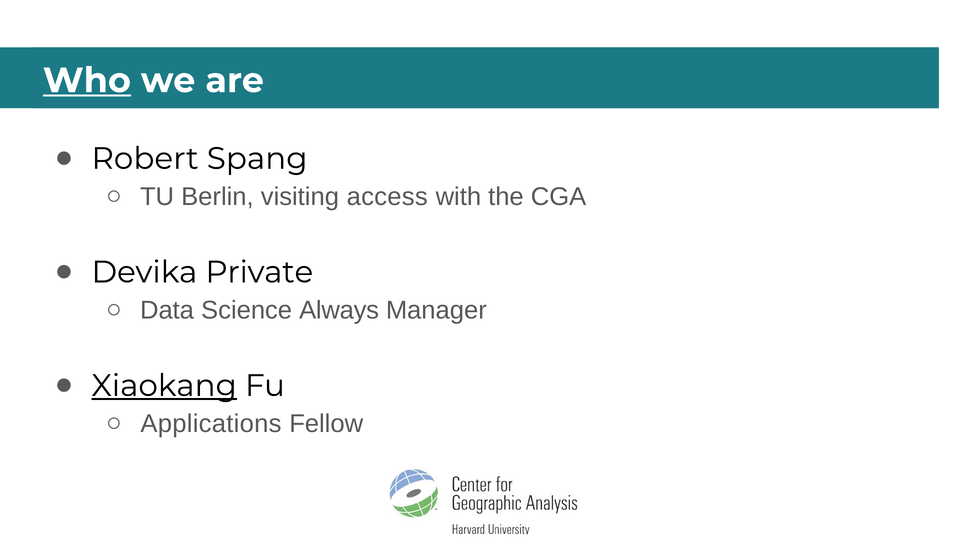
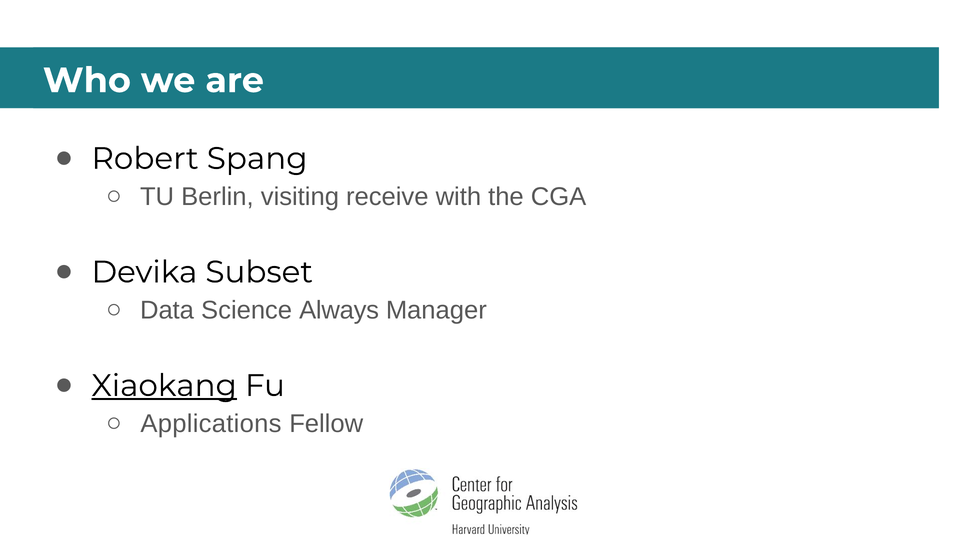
Who underline: present -> none
access: access -> receive
Private: Private -> Subset
